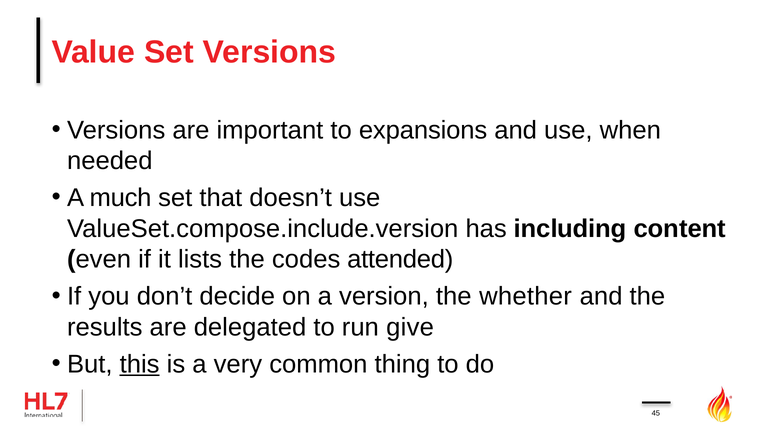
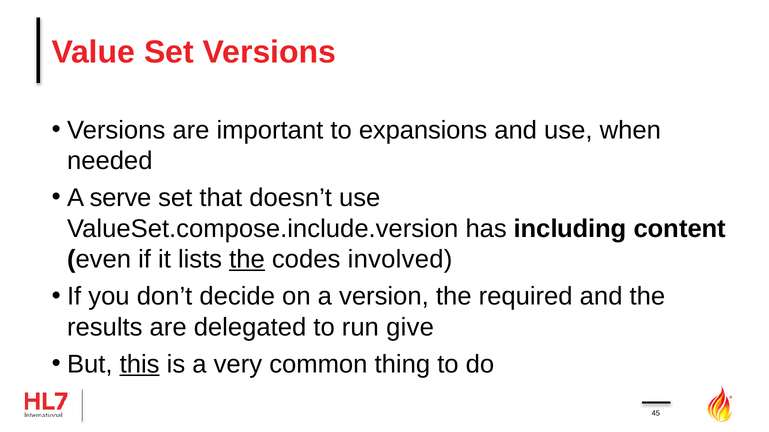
much: much -> serve
the at (247, 260) underline: none -> present
attended: attended -> involved
whether: whether -> required
